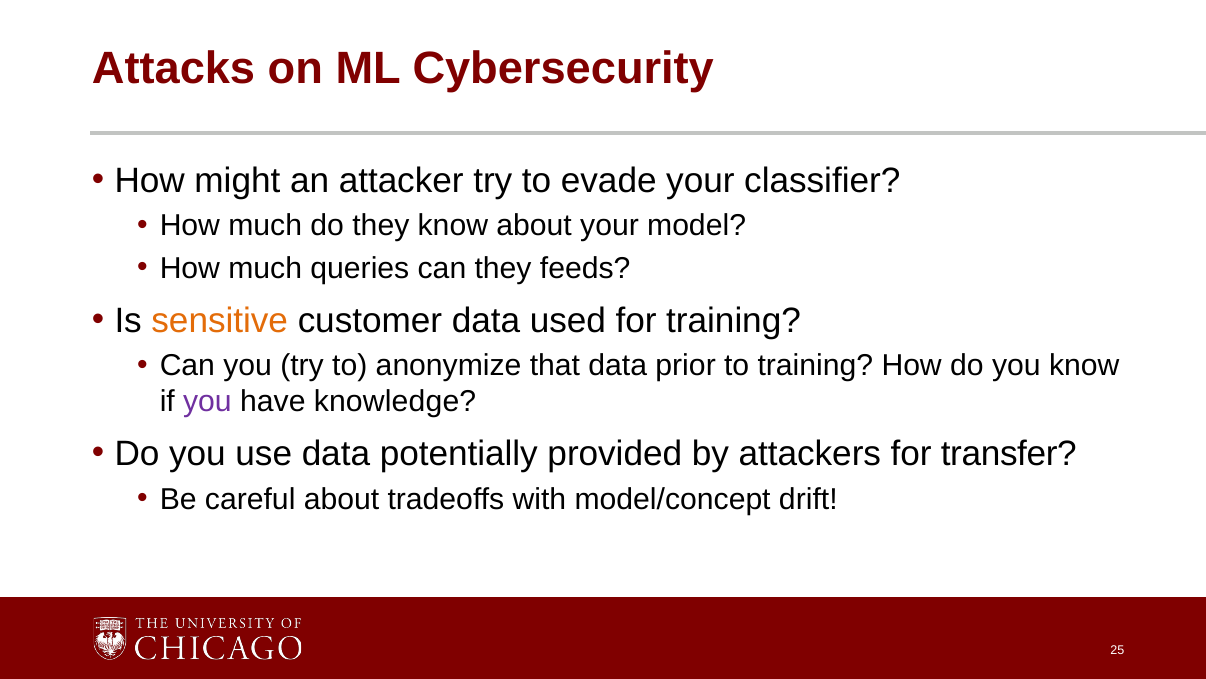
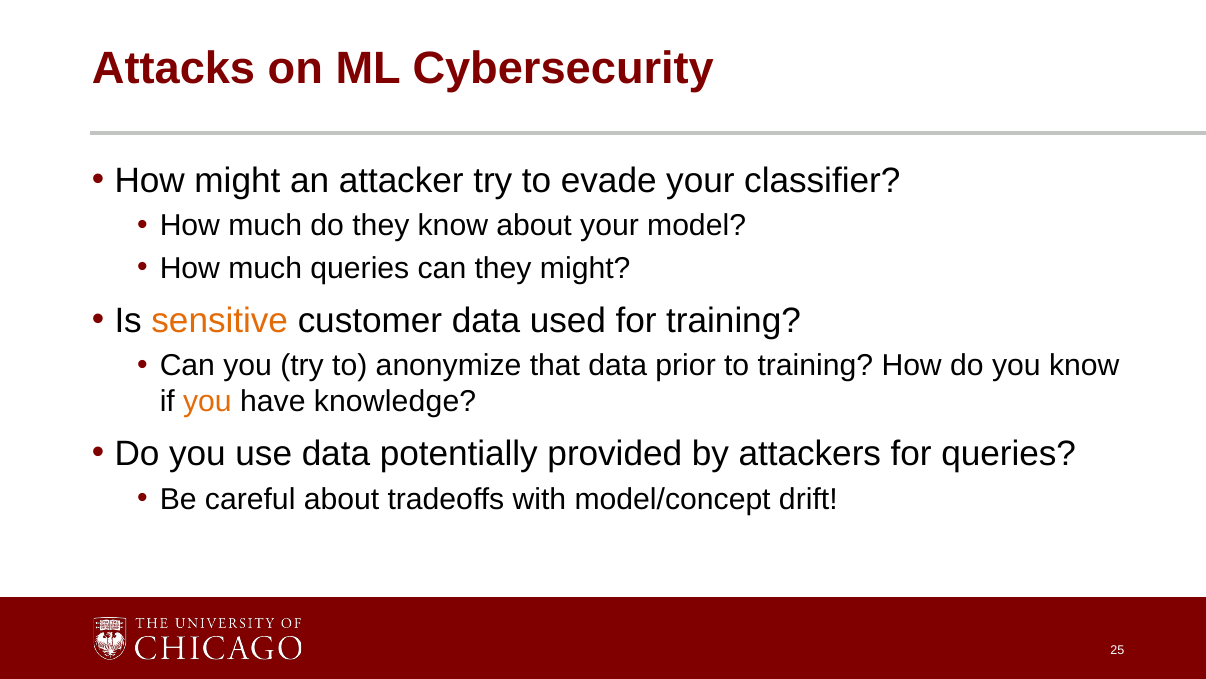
they feeds: feeds -> might
you at (207, 402) colour: purple -> orange
for transfer: transfer -> queries
